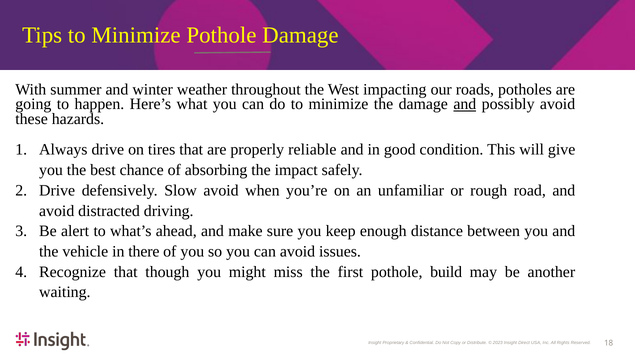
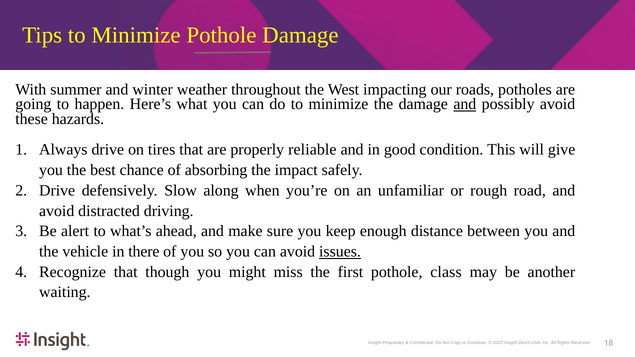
Slow avoid: avoid -> along
issues underline: none -> present
build: build -> class
